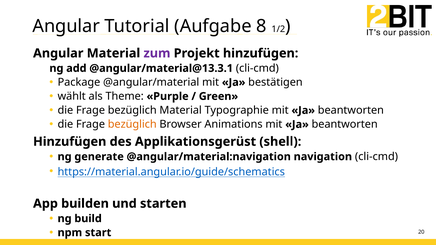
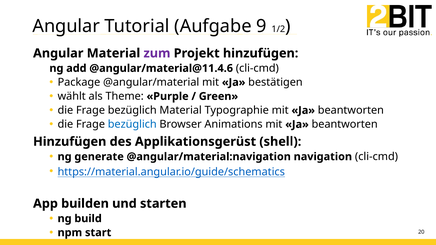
8: 8 -> 9
@angular/material@13.3.1: @angular/material@13.3.1 -> @angular/material@11.4.6
bezüglich at (132, 124) colour: orange -> blue
